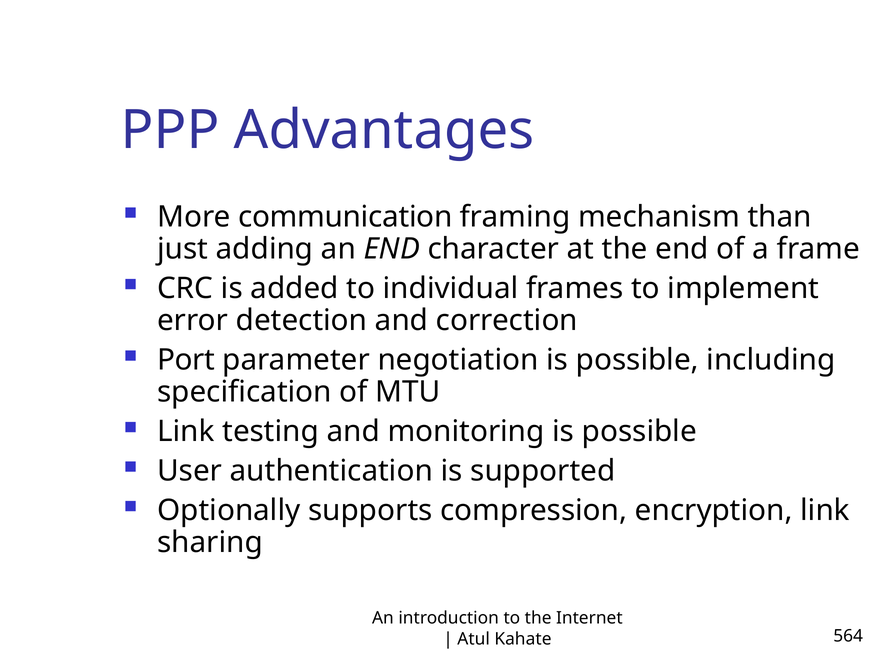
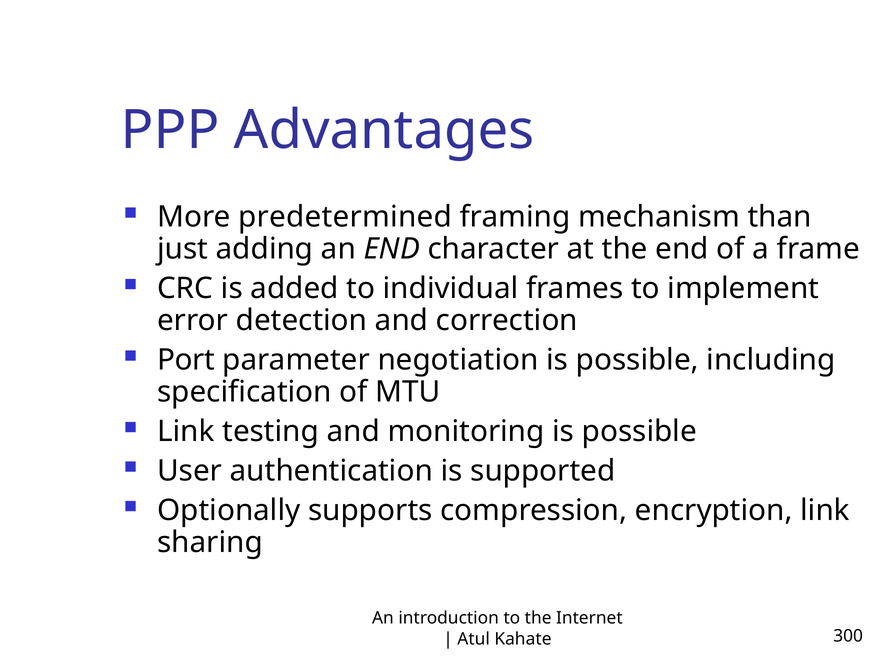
communication: communication -> predetermined
564: 564 -> 300
